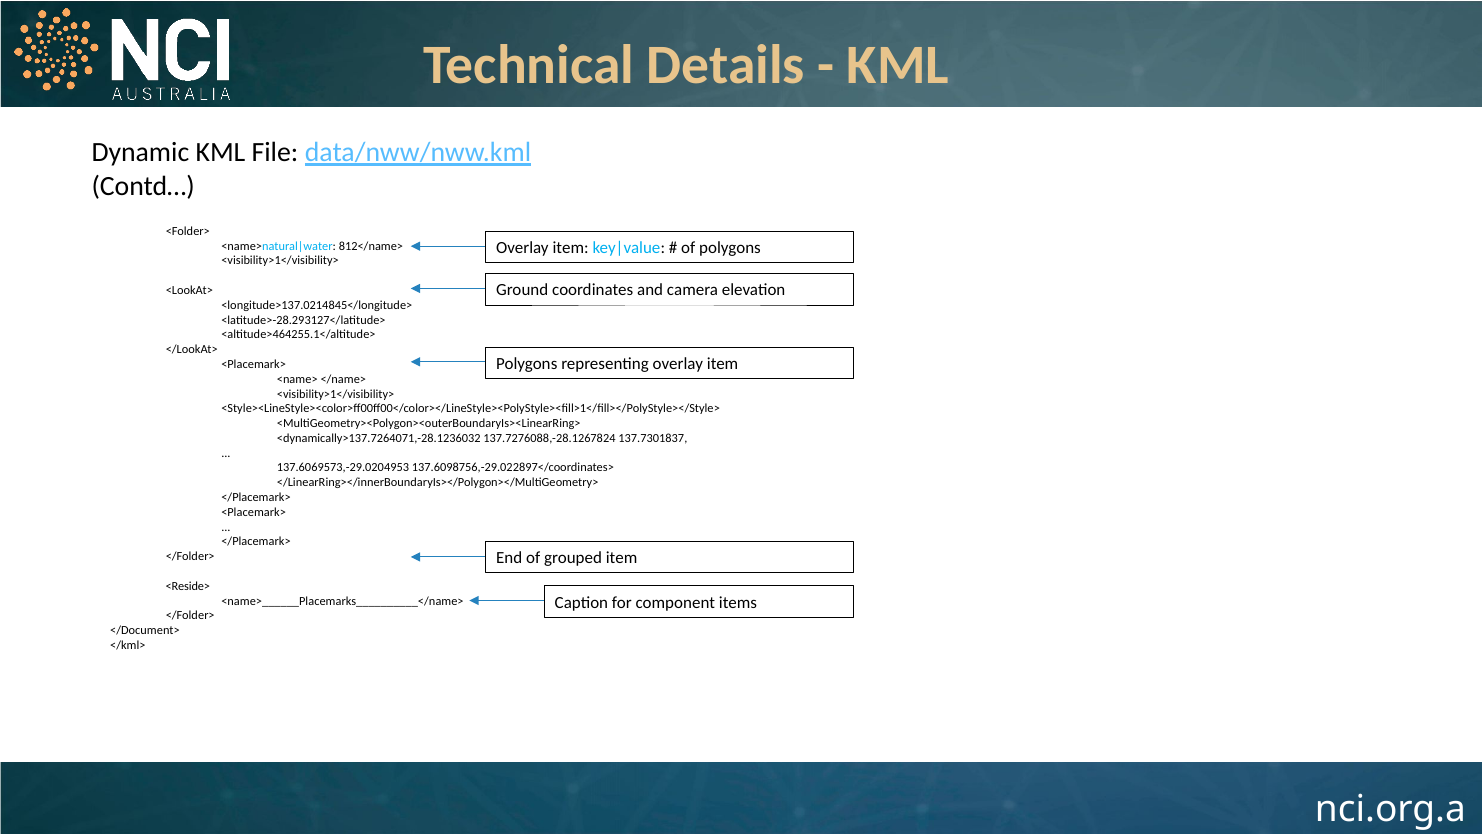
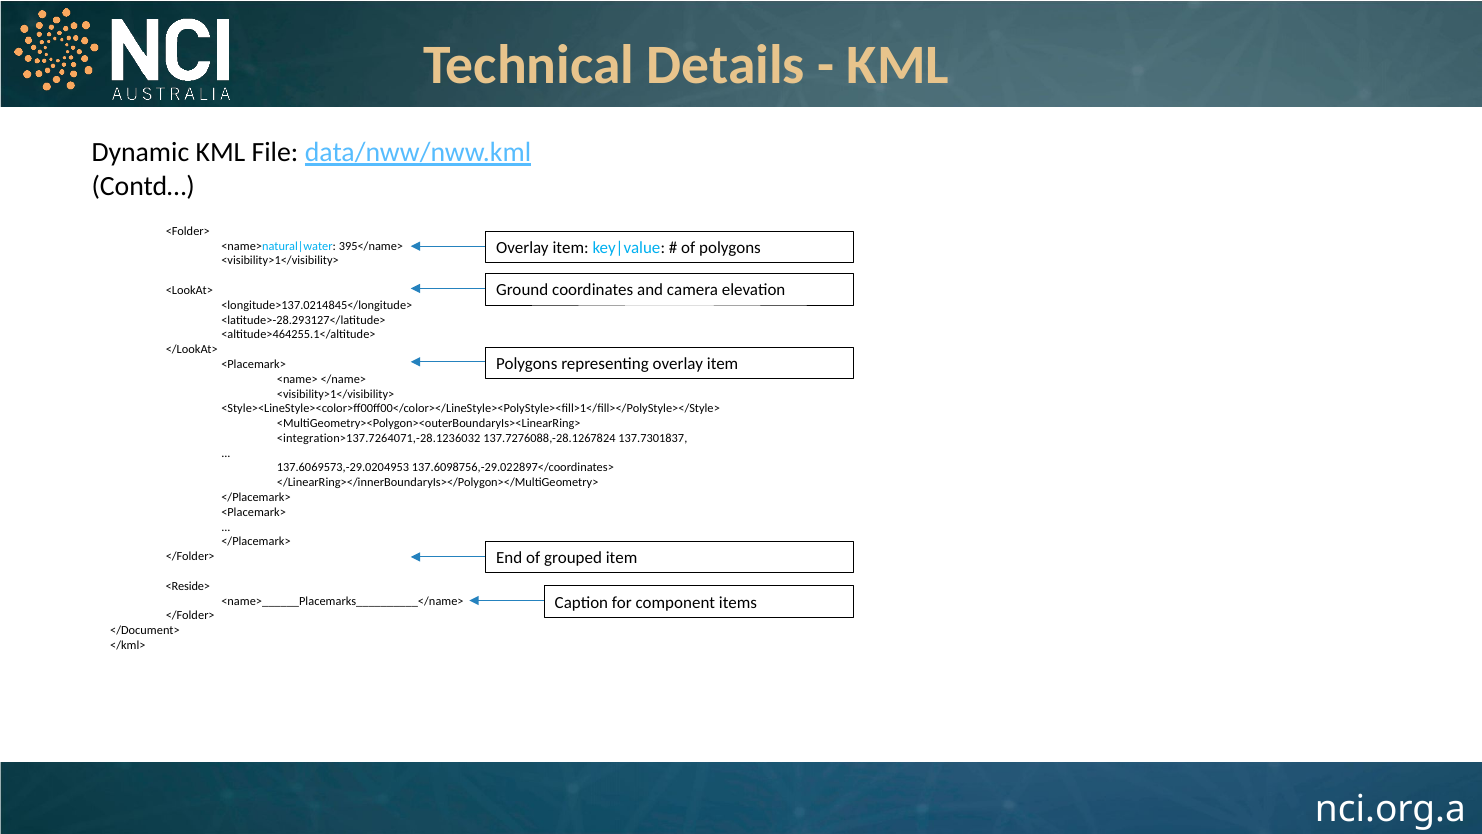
812</name>: 812</name> -> 395</name>
<dynamically>137.7264071,-28.1236032: <dynamically>137.7264071,-28.1236032 -> <integration>137.7264071,-28.1236032
